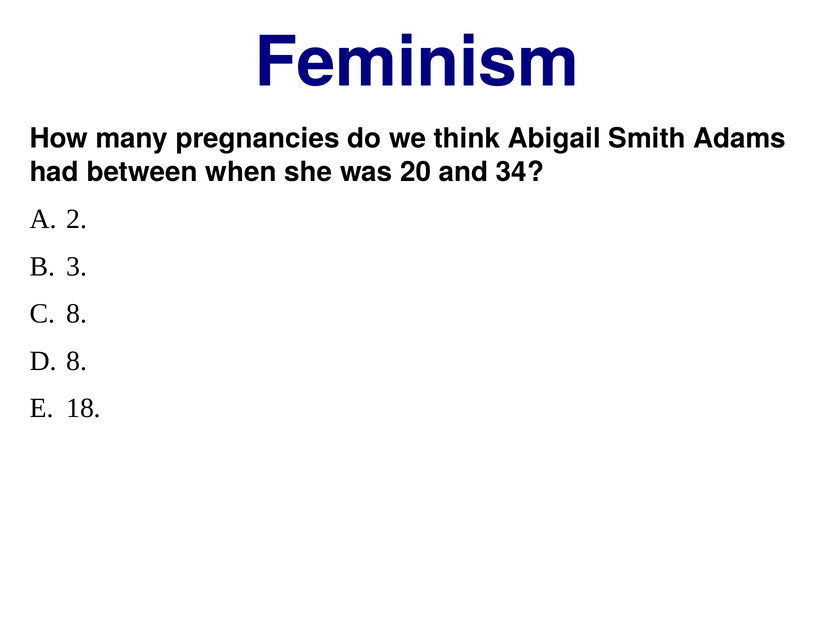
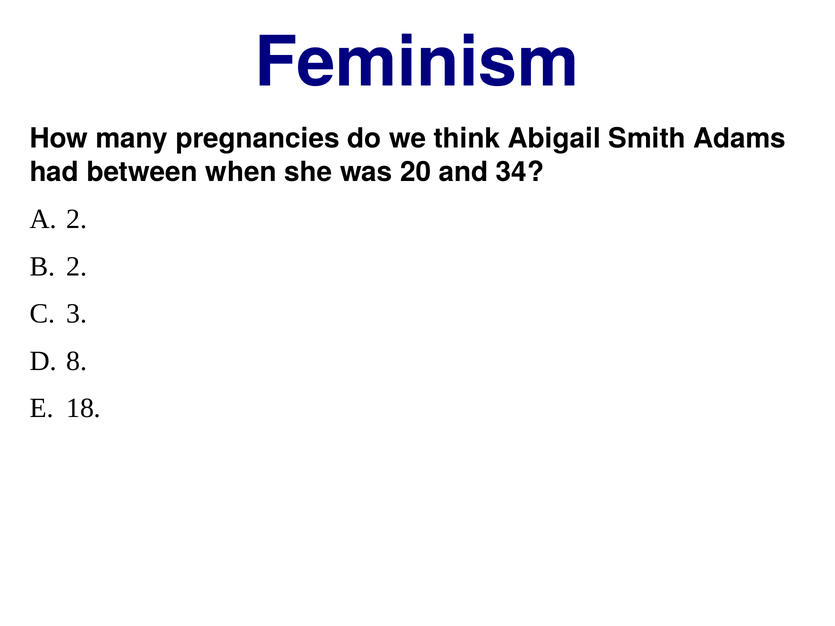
3 at (77, 267): 3 -> 2
8 at (77, 314): 8 -> 3
